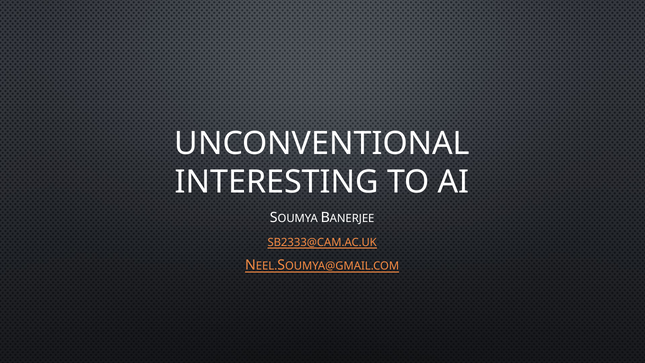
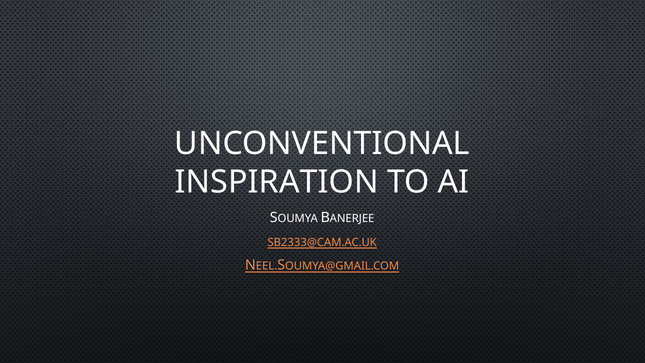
INTERESTING: INTERESTING -> INSPIRATION
